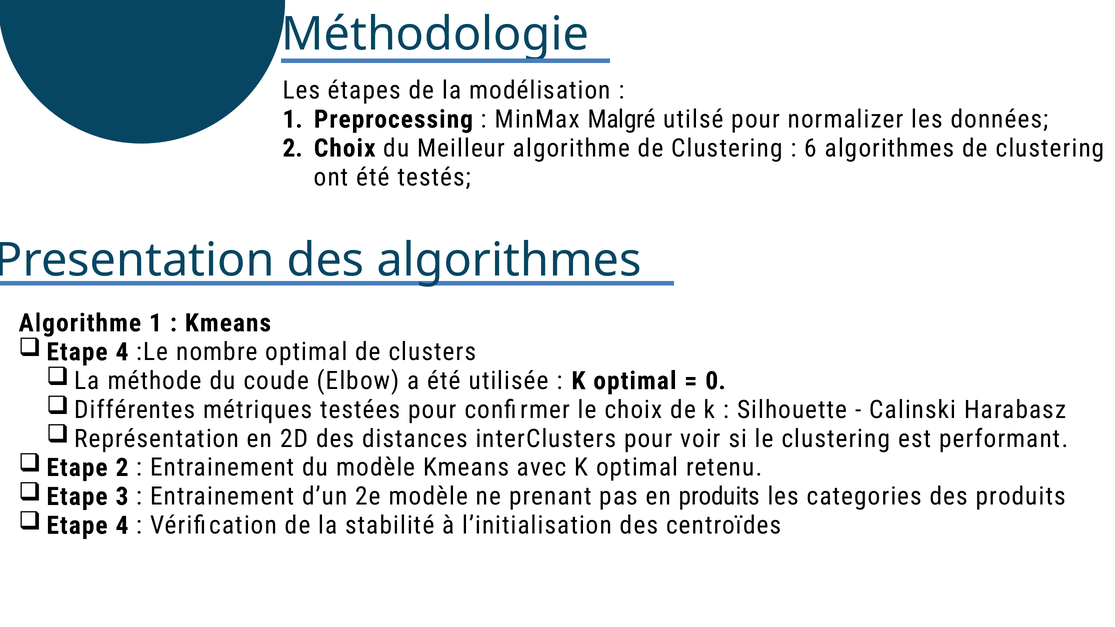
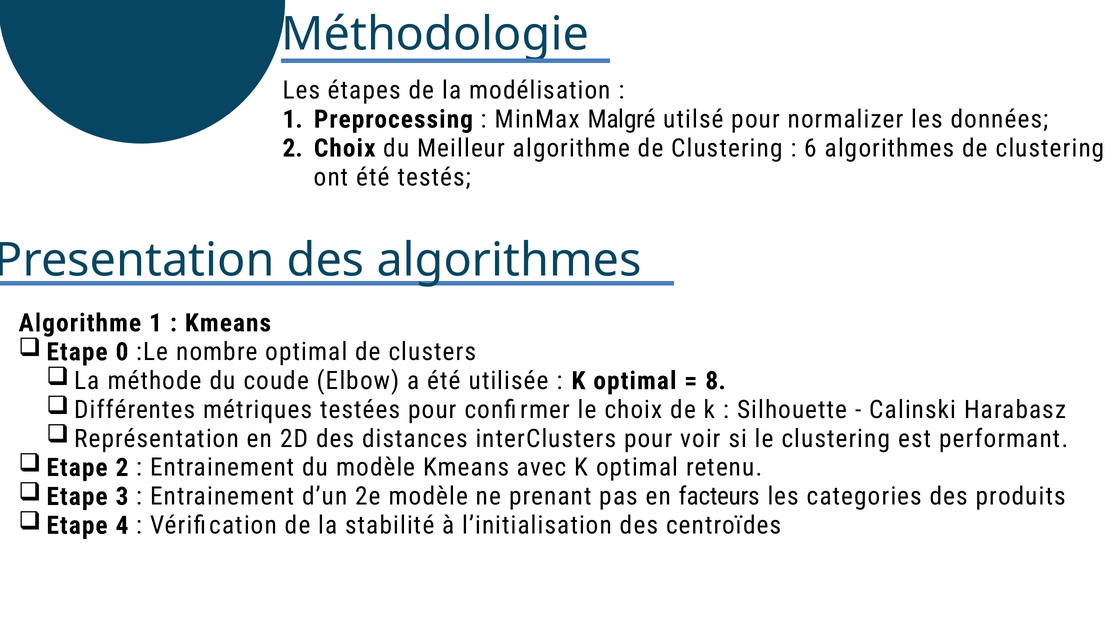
4 at (122, 352): 4 -> 0
0: 0 -> 8
en produits: produits -> facteurs
